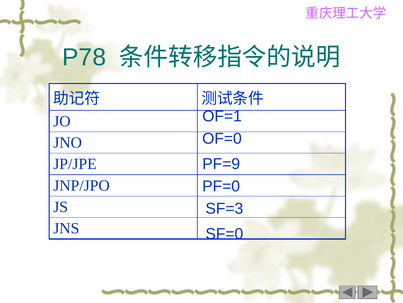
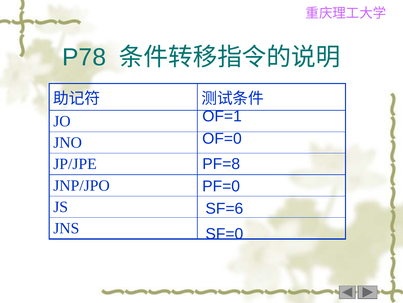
PF=9: PF=9 -> PF=8
SF=3: SF=3 -> SF=6
